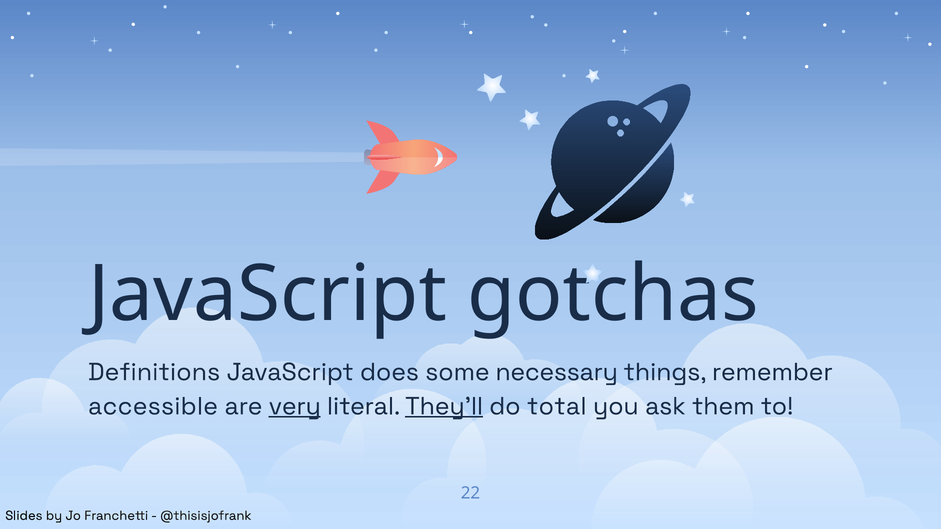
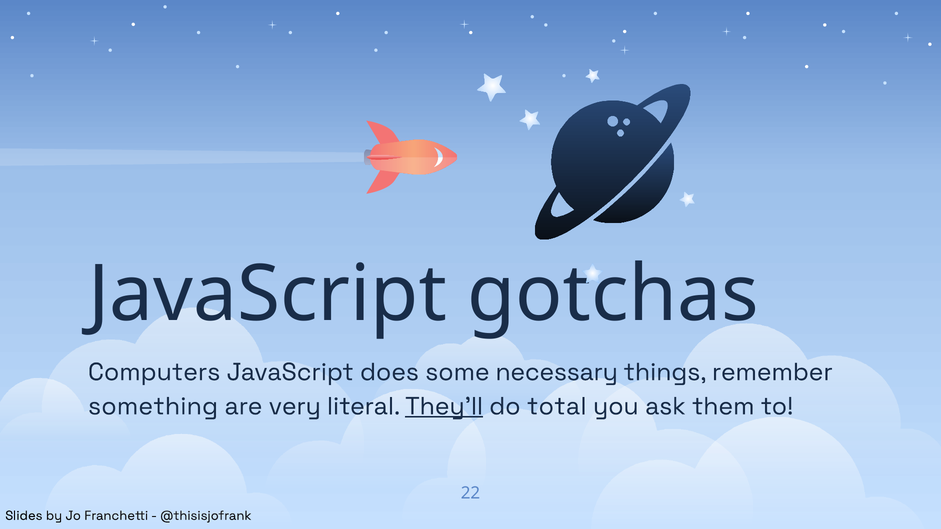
Definitions: Definitions -> Computers
accessible: accessible -> something
very underline: present -> none
